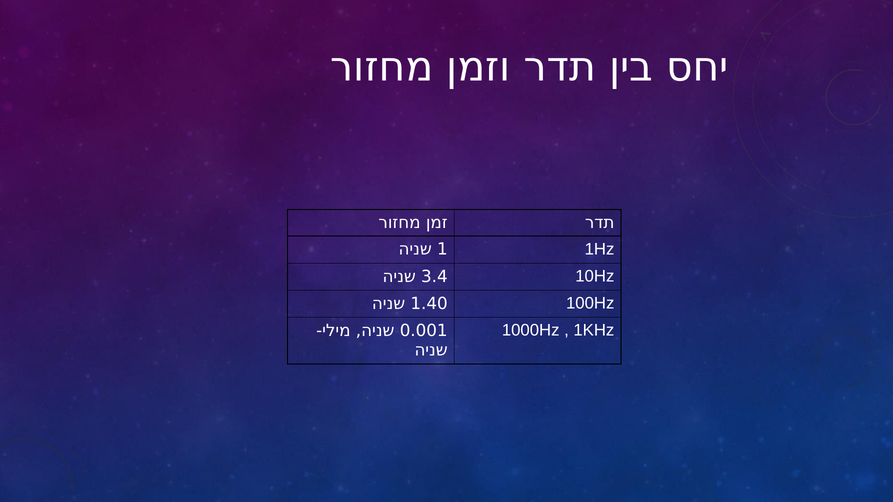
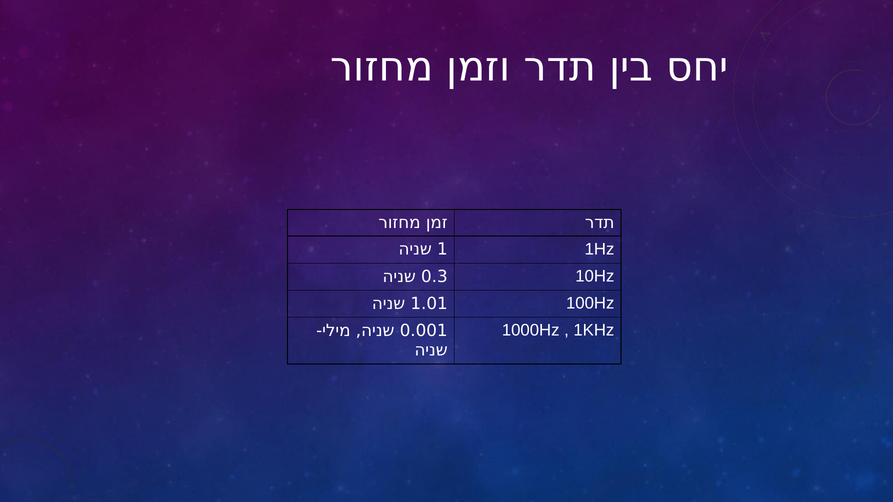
3.4: 3.4 -> 0.3
1.40: 1.40 -> 1.01
